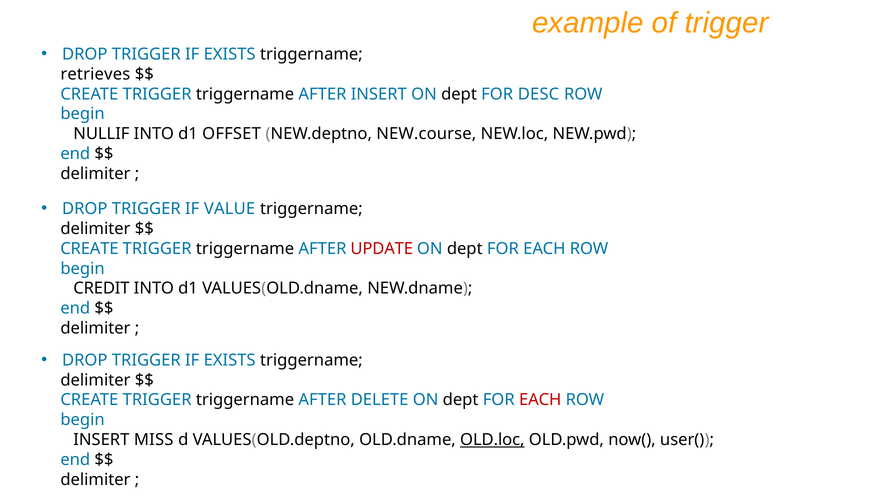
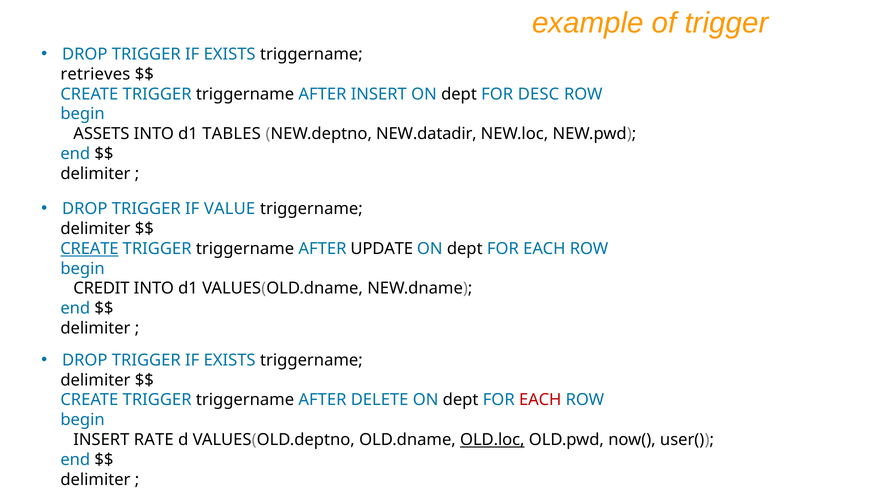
NULLIF: NULLIF -> ASSETS
OFFSET: OFFSET -> TABLES
NEW.course: NEW.course -> NEW.datadir
CREATE at (89, 249) underline: none -> present
UPDATE colour: red -> black
MISS: MISS -> RATE
